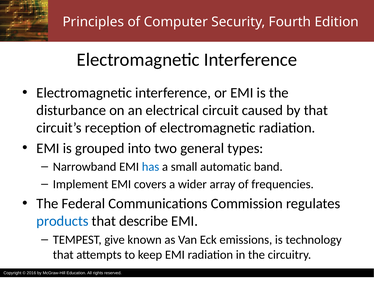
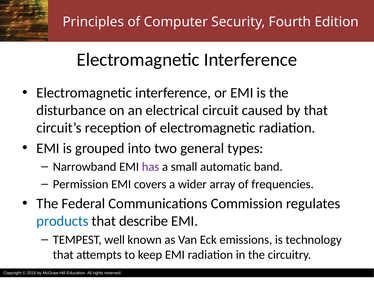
has colour: blue -> purple
Implement: Implement -> Permission
give: give -> well
